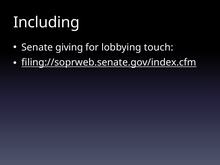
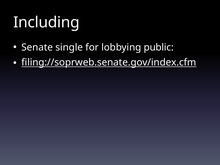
giving: giving -> single
touch: touch -> public
